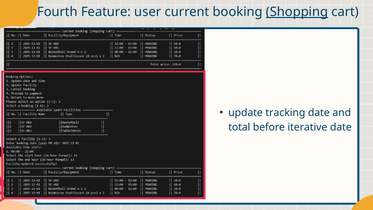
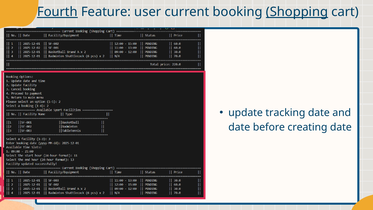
Fourth underline: none -> present
total at (239, 127): total -> date
iterative: iterative -> creating
